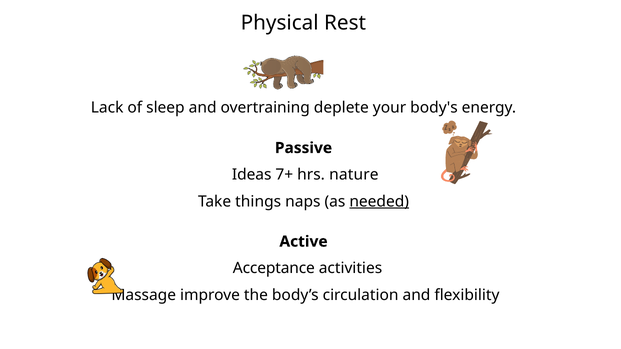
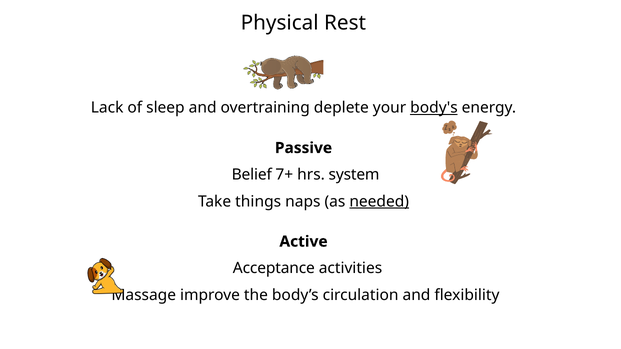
body's underline: none -> present
Ideas: Ideas -> Belief
nature: nature -> system
